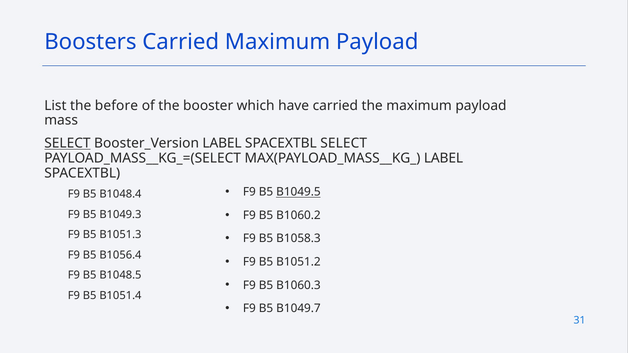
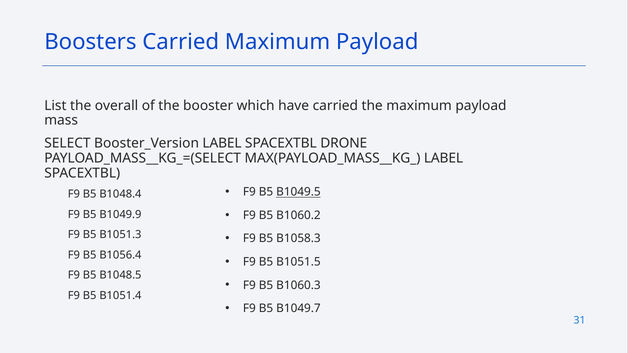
before: before -> overall
SELECT at (67, 143) underline: present -> none
SPACEXTBL SELECT: SELECT -> DRONE
B1049.3: B1049.3 -> B1049.9
B1051.2: B1051.2 -> B1051.5
